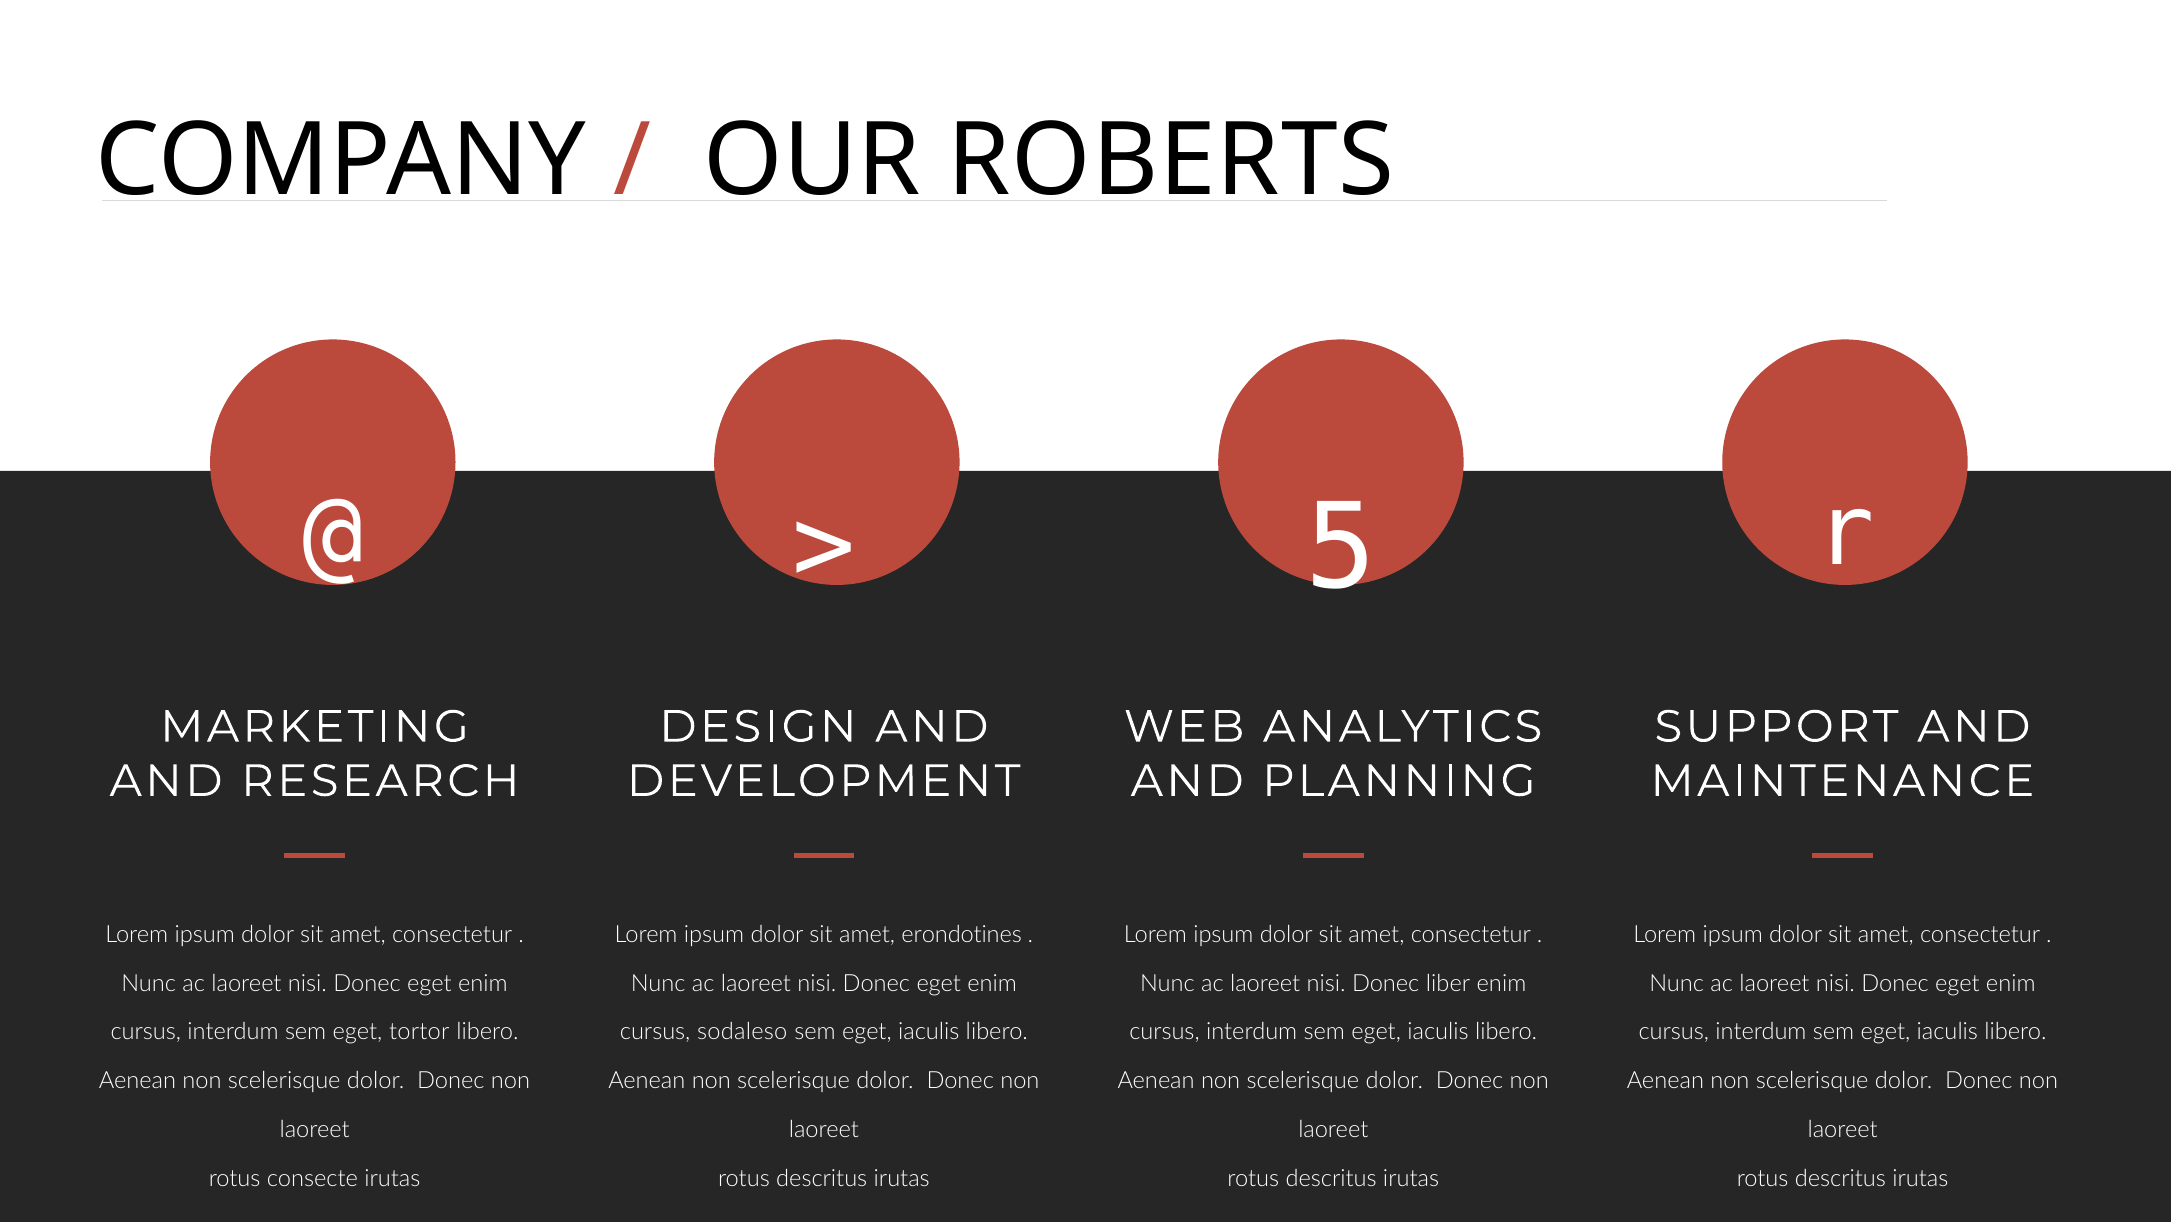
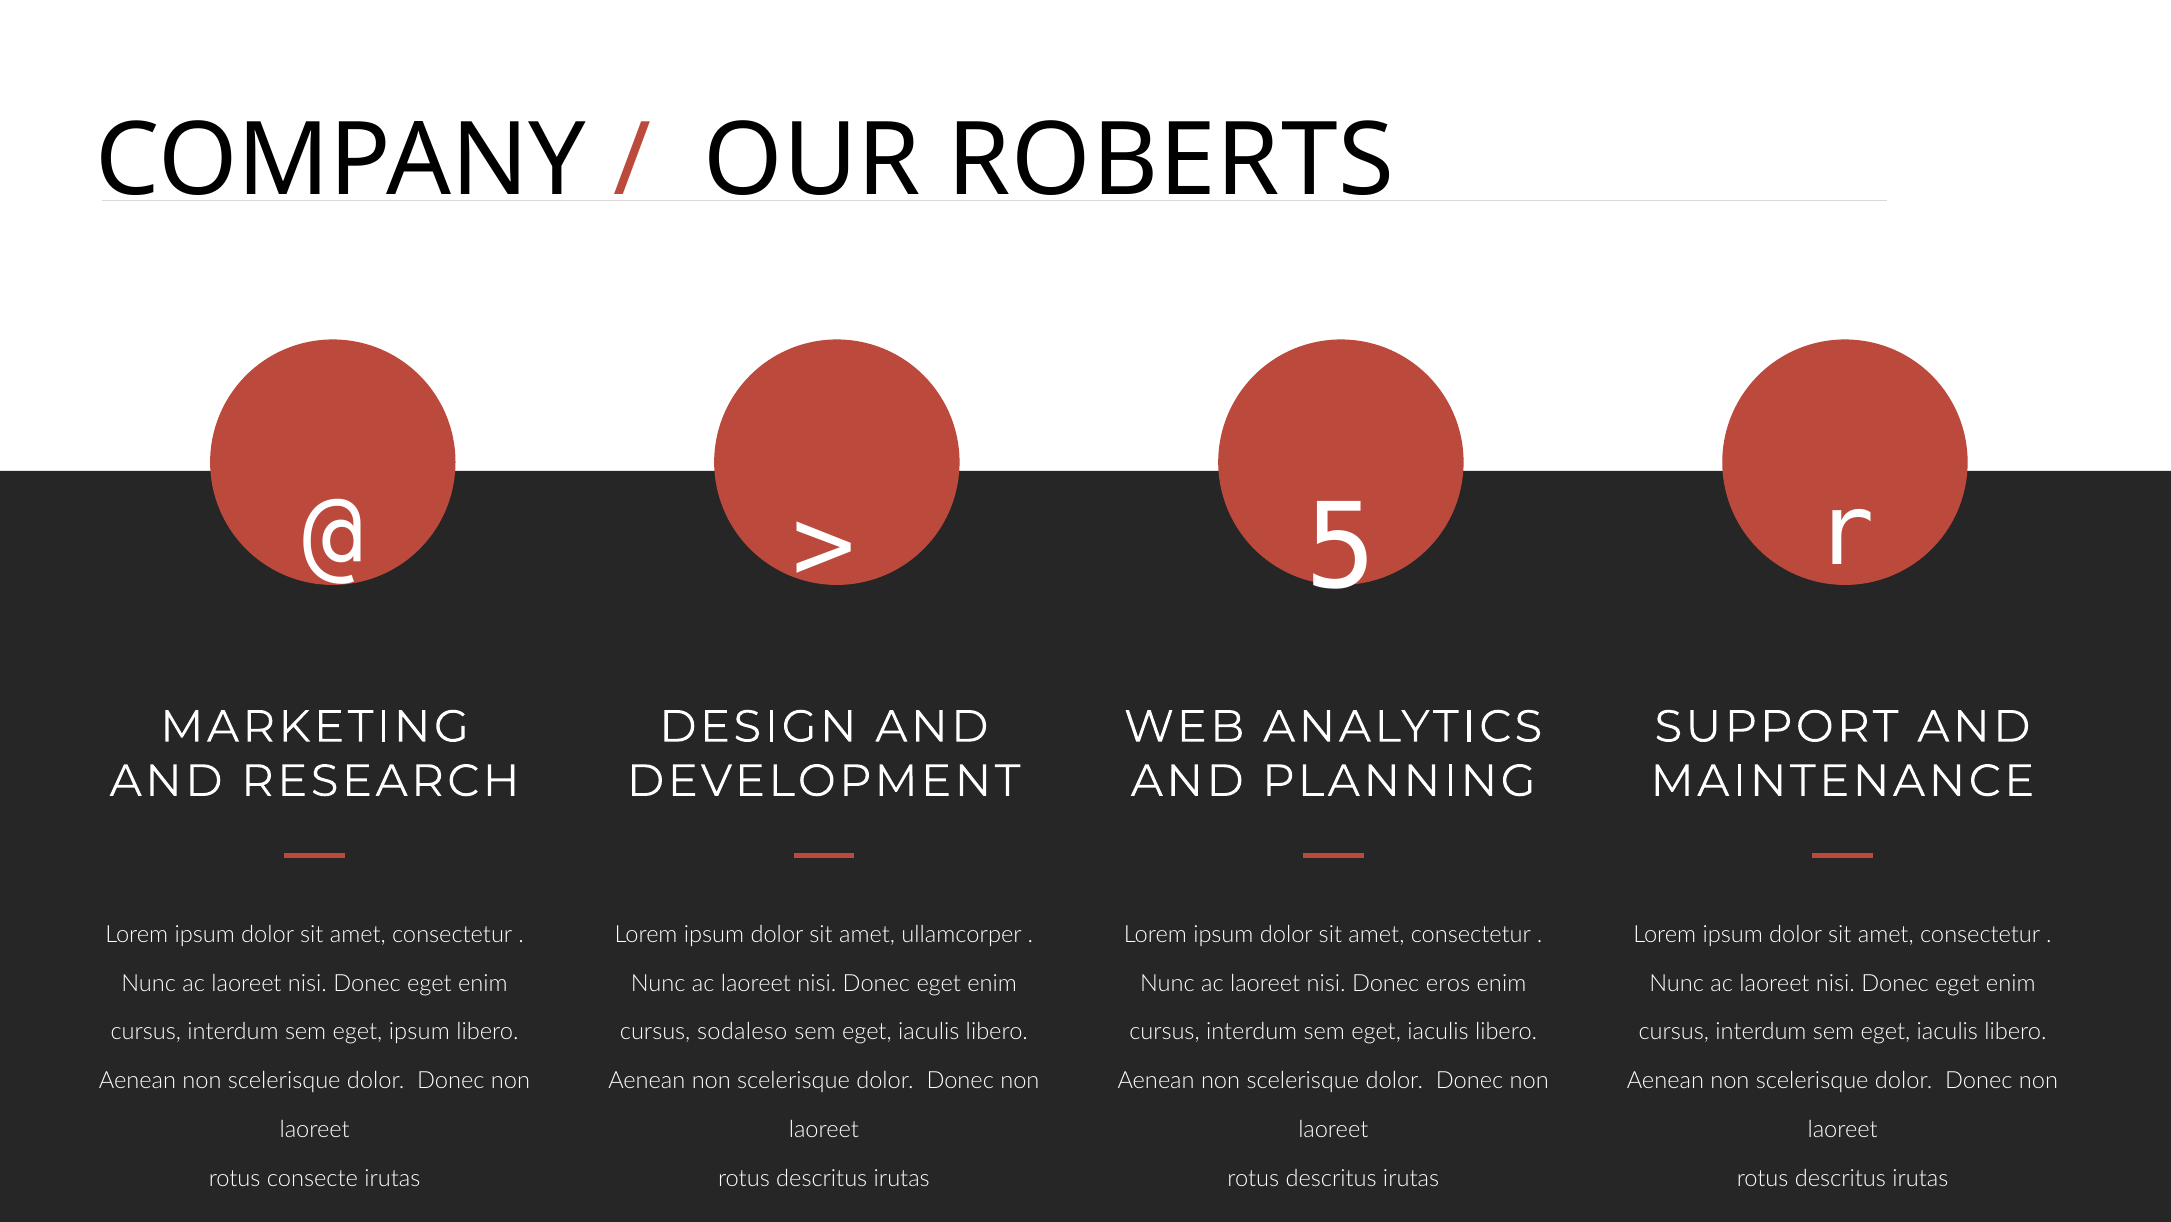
erondotines: erondotines -> ullamcorper
liber: liber -> eros
eget tortor: tortor -> ipsum
